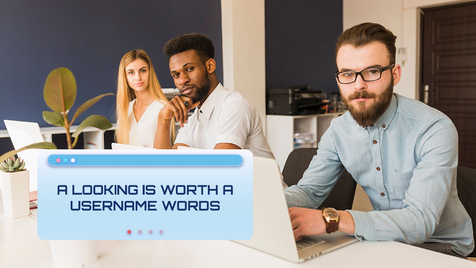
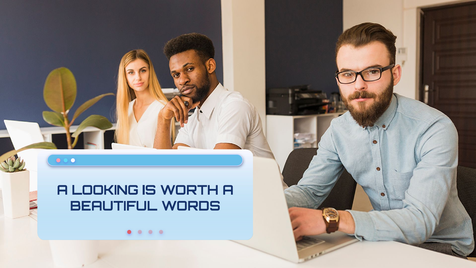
USERNAME: USERNAME -> BEAUTIFUL
